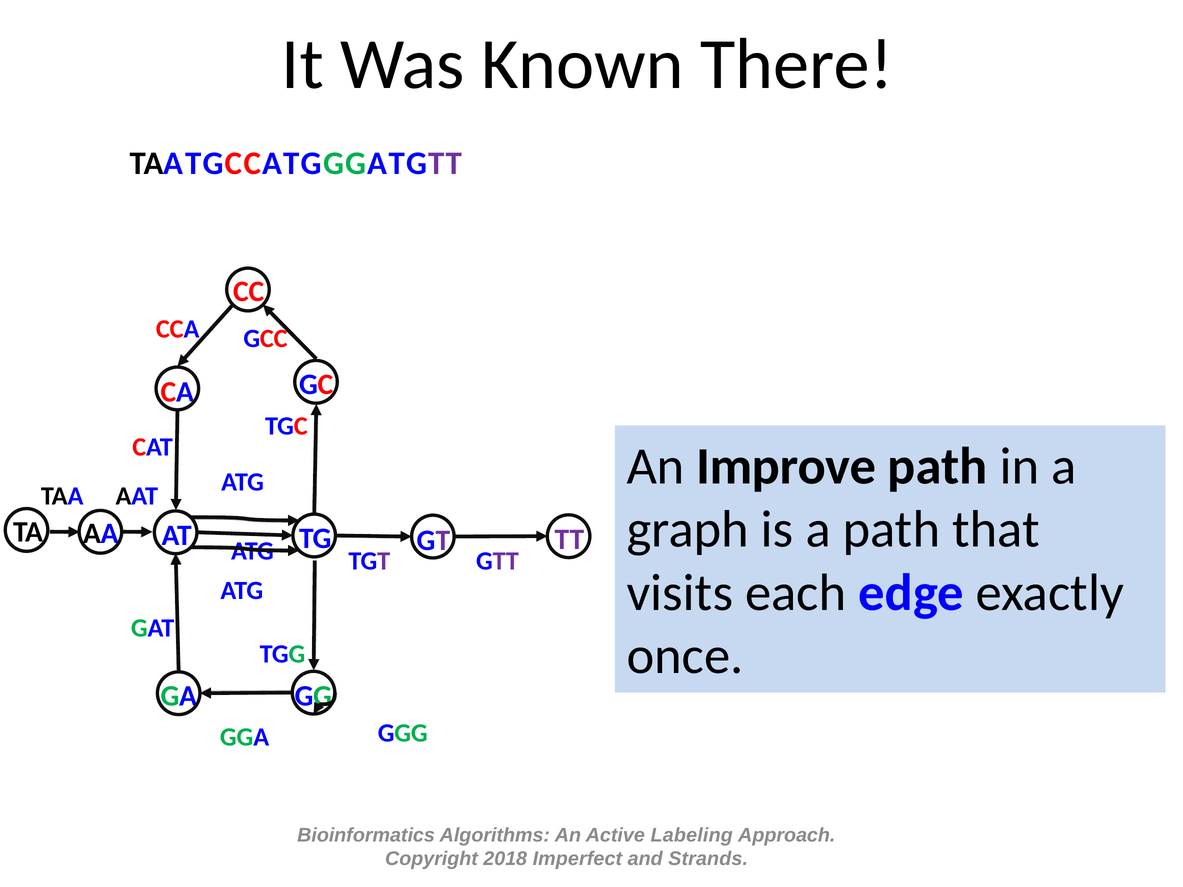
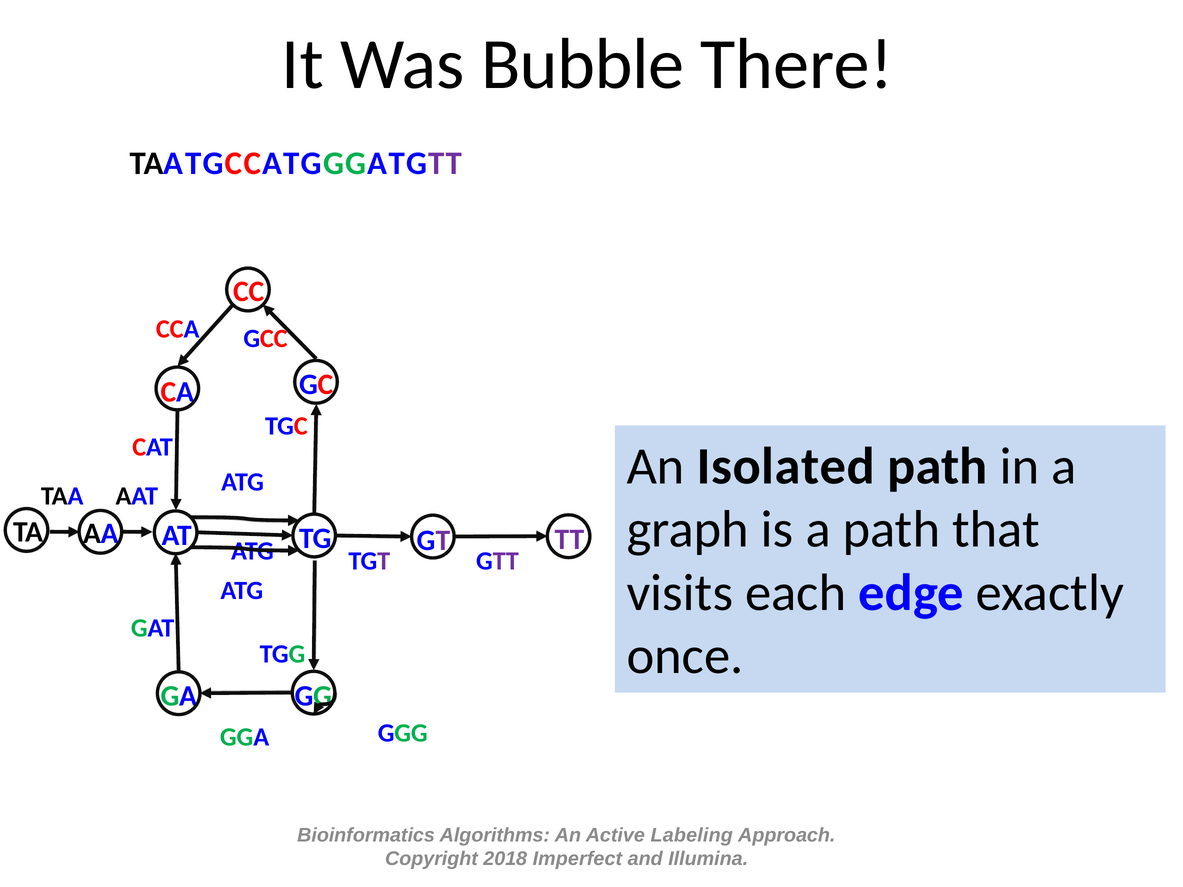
Known: Known -> Bubble
Improve: Improve -> Isolated
Strands: Strands -> Illumina
